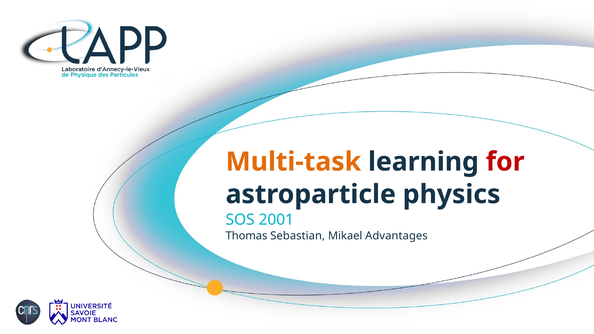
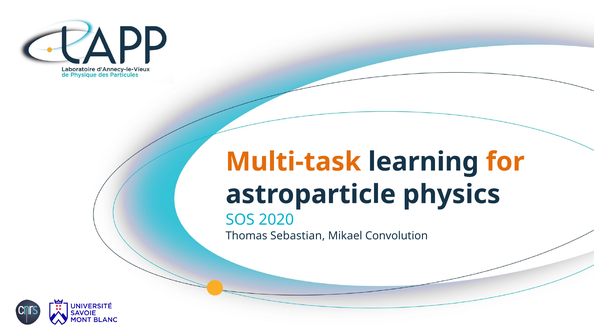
for colour: red -> orange
2001: 2001 -> 2020
Advantages: Advantages -> Convolution
